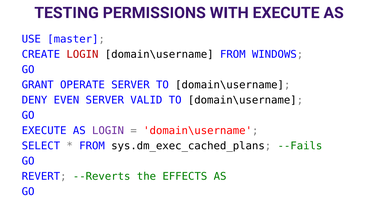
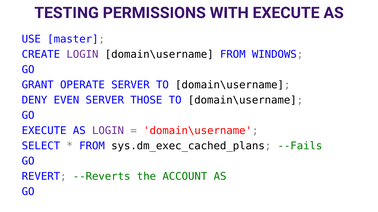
LOGIN at (82, 55) colour: red -> purple
VALID: VALID -> THOSE
EFFECTS: EFFECTS -> ACCOUNT
